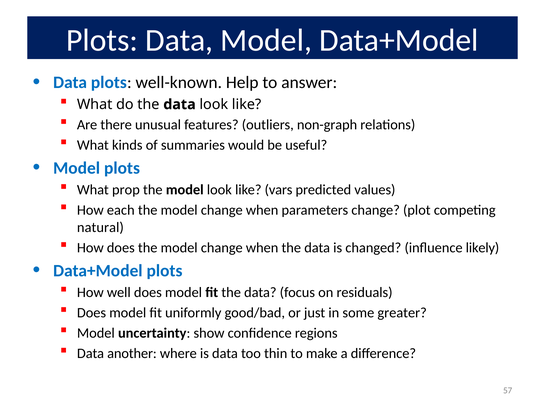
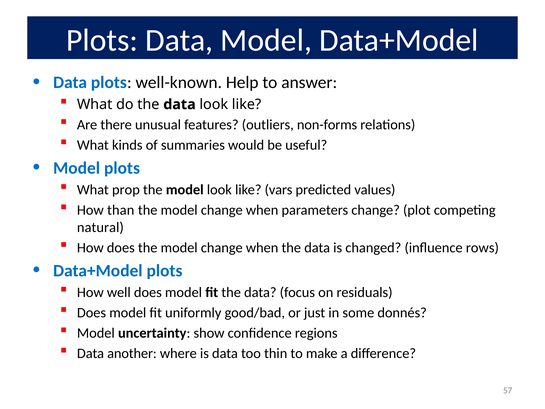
non-graph: non-graph -> non-forms
each: each -> than
likely: likely -> rows
greater: greater -> donnés
